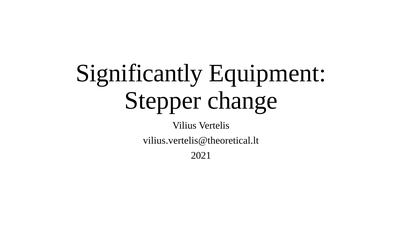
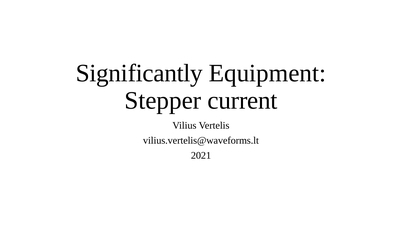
change: change -> current
vilius.vertelis@theoretical.lt: vilius.vertelis@theoretical.lt -> vilius.vertelis@waveforms.lt
